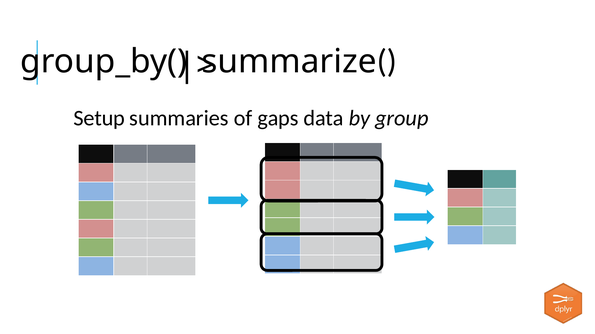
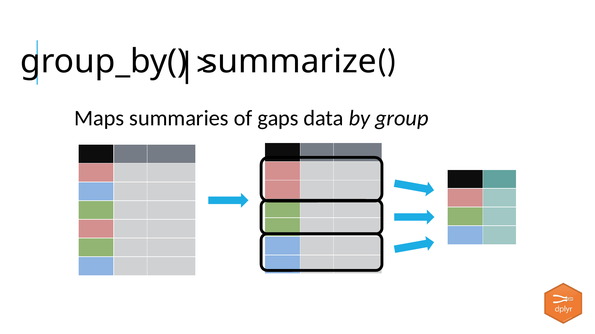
Setup: Setup -> Maps
